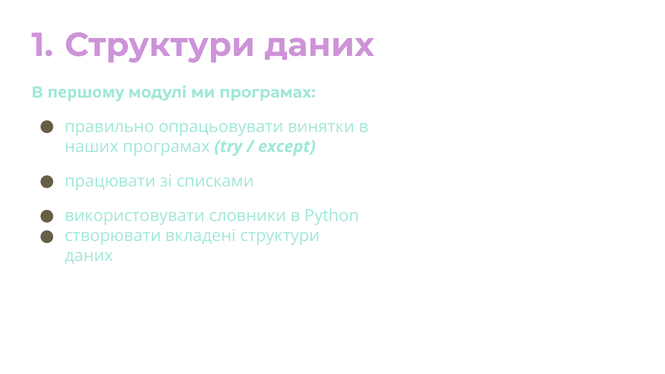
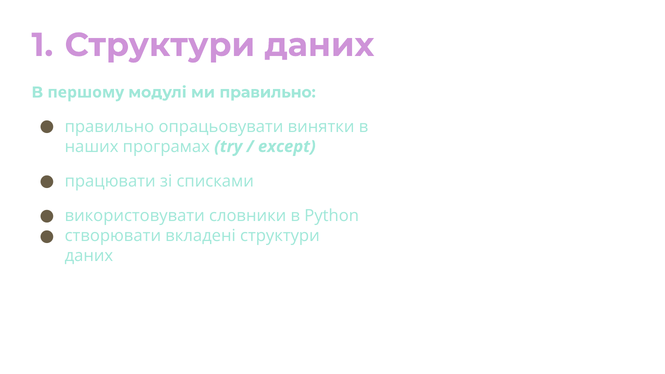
ми програмах: програмах -> правильно
